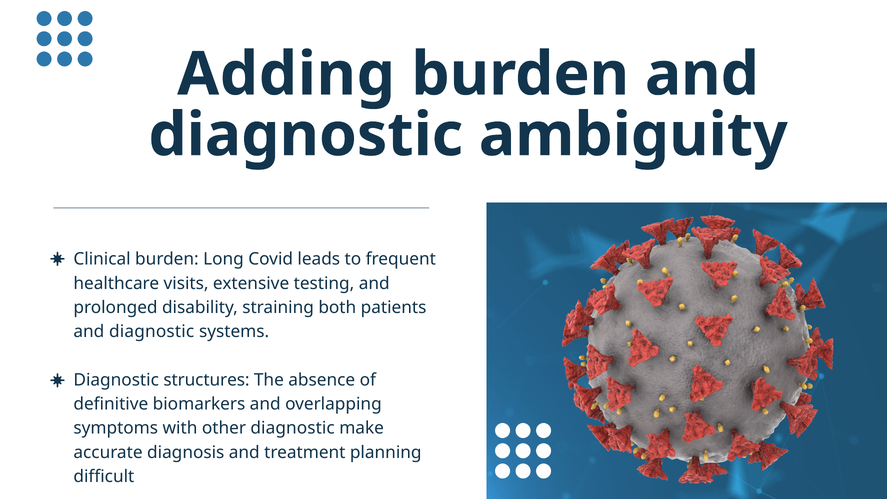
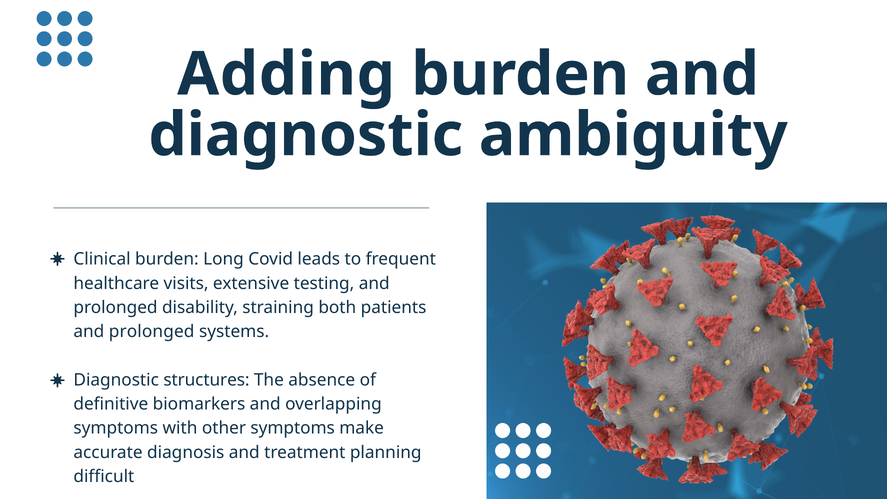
diagnostic at (152, 332): diagnostic -> prolonged
other diagnostic: diagnostic -> symptoms
